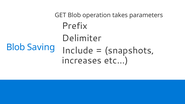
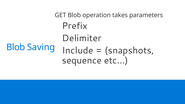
increases: increases -> sequence
